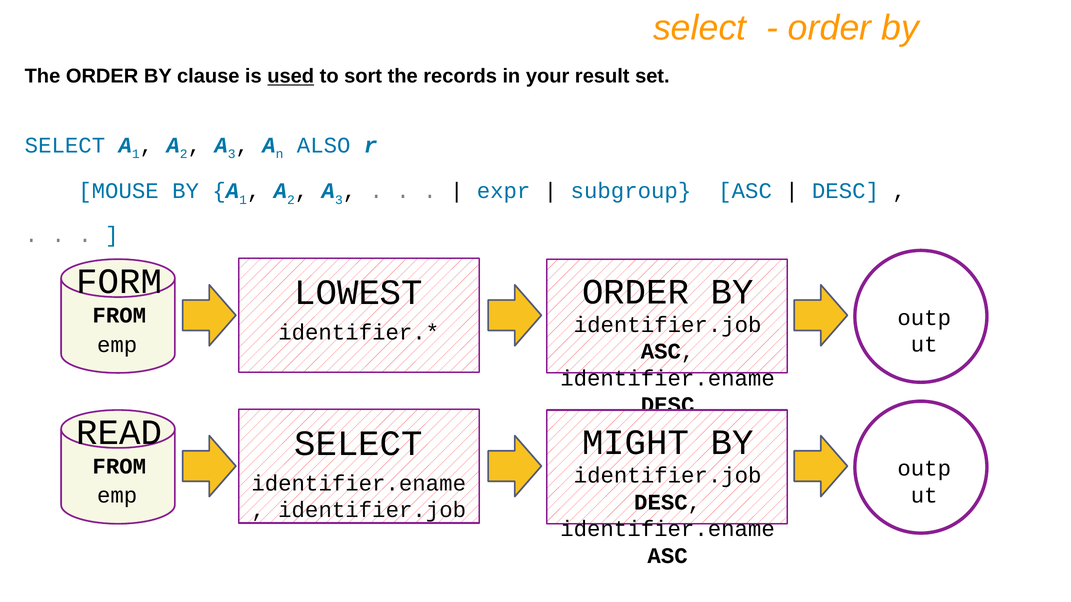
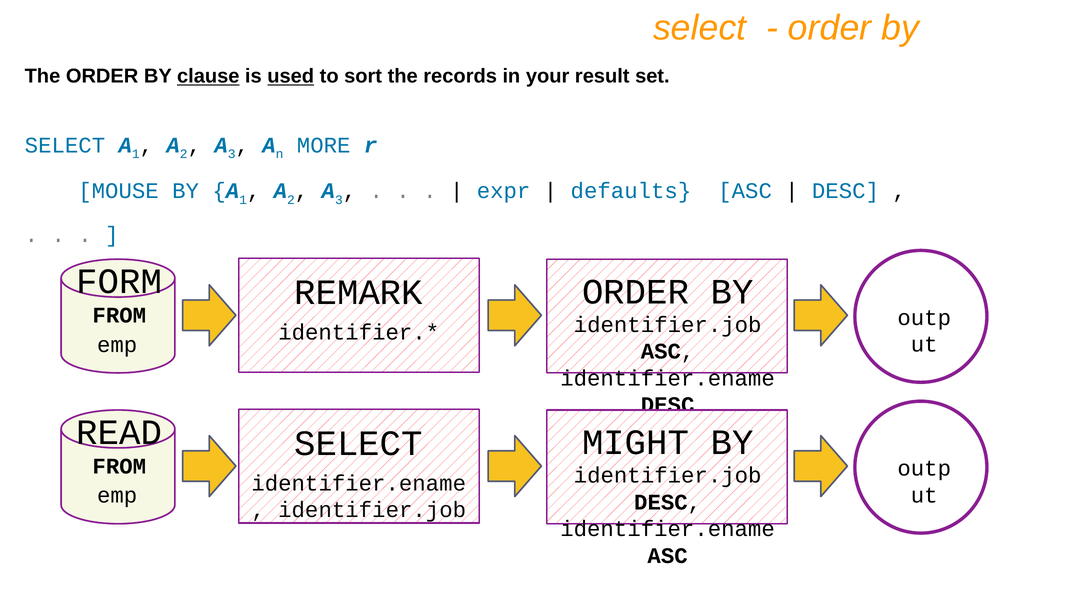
clause underline: none -> present
ALSO: ALSO -> MORE
subgroup: subgroup -> defaults
LOWEST: LOWEST -> REMARK
